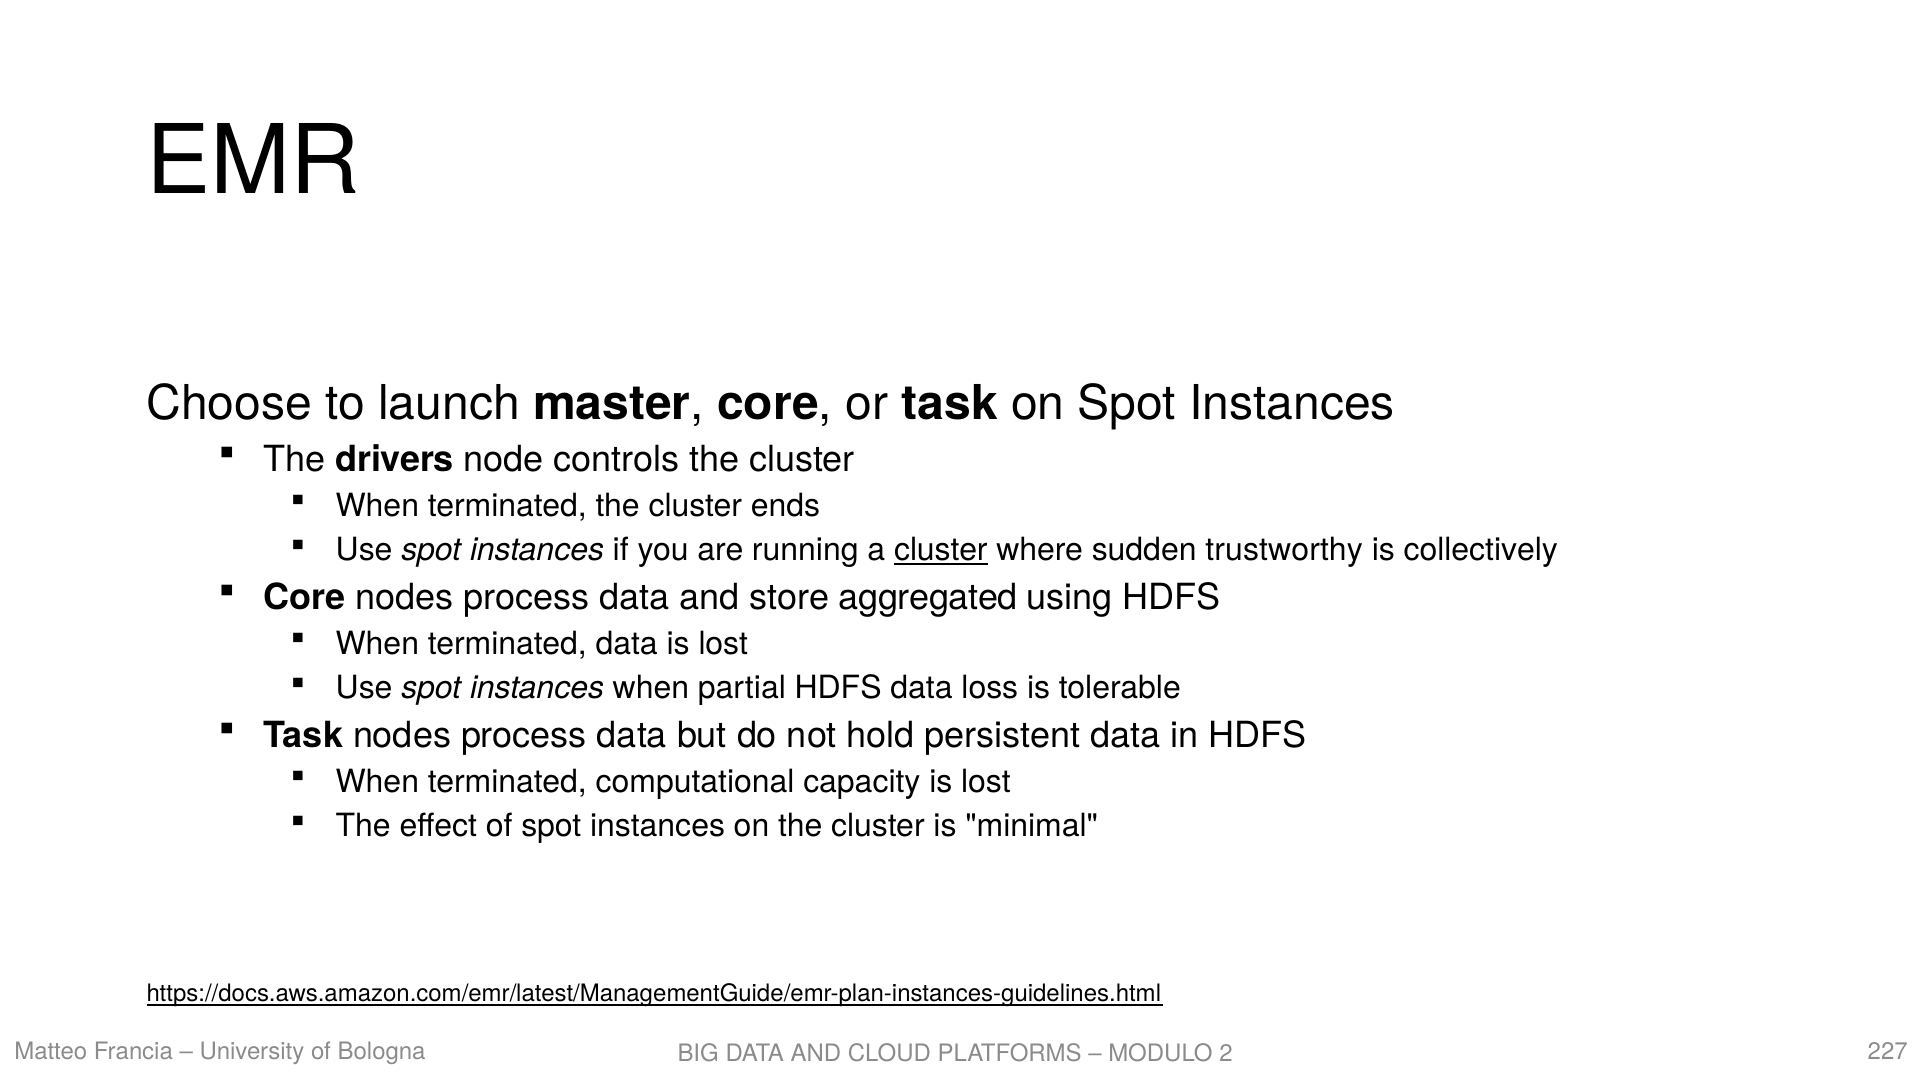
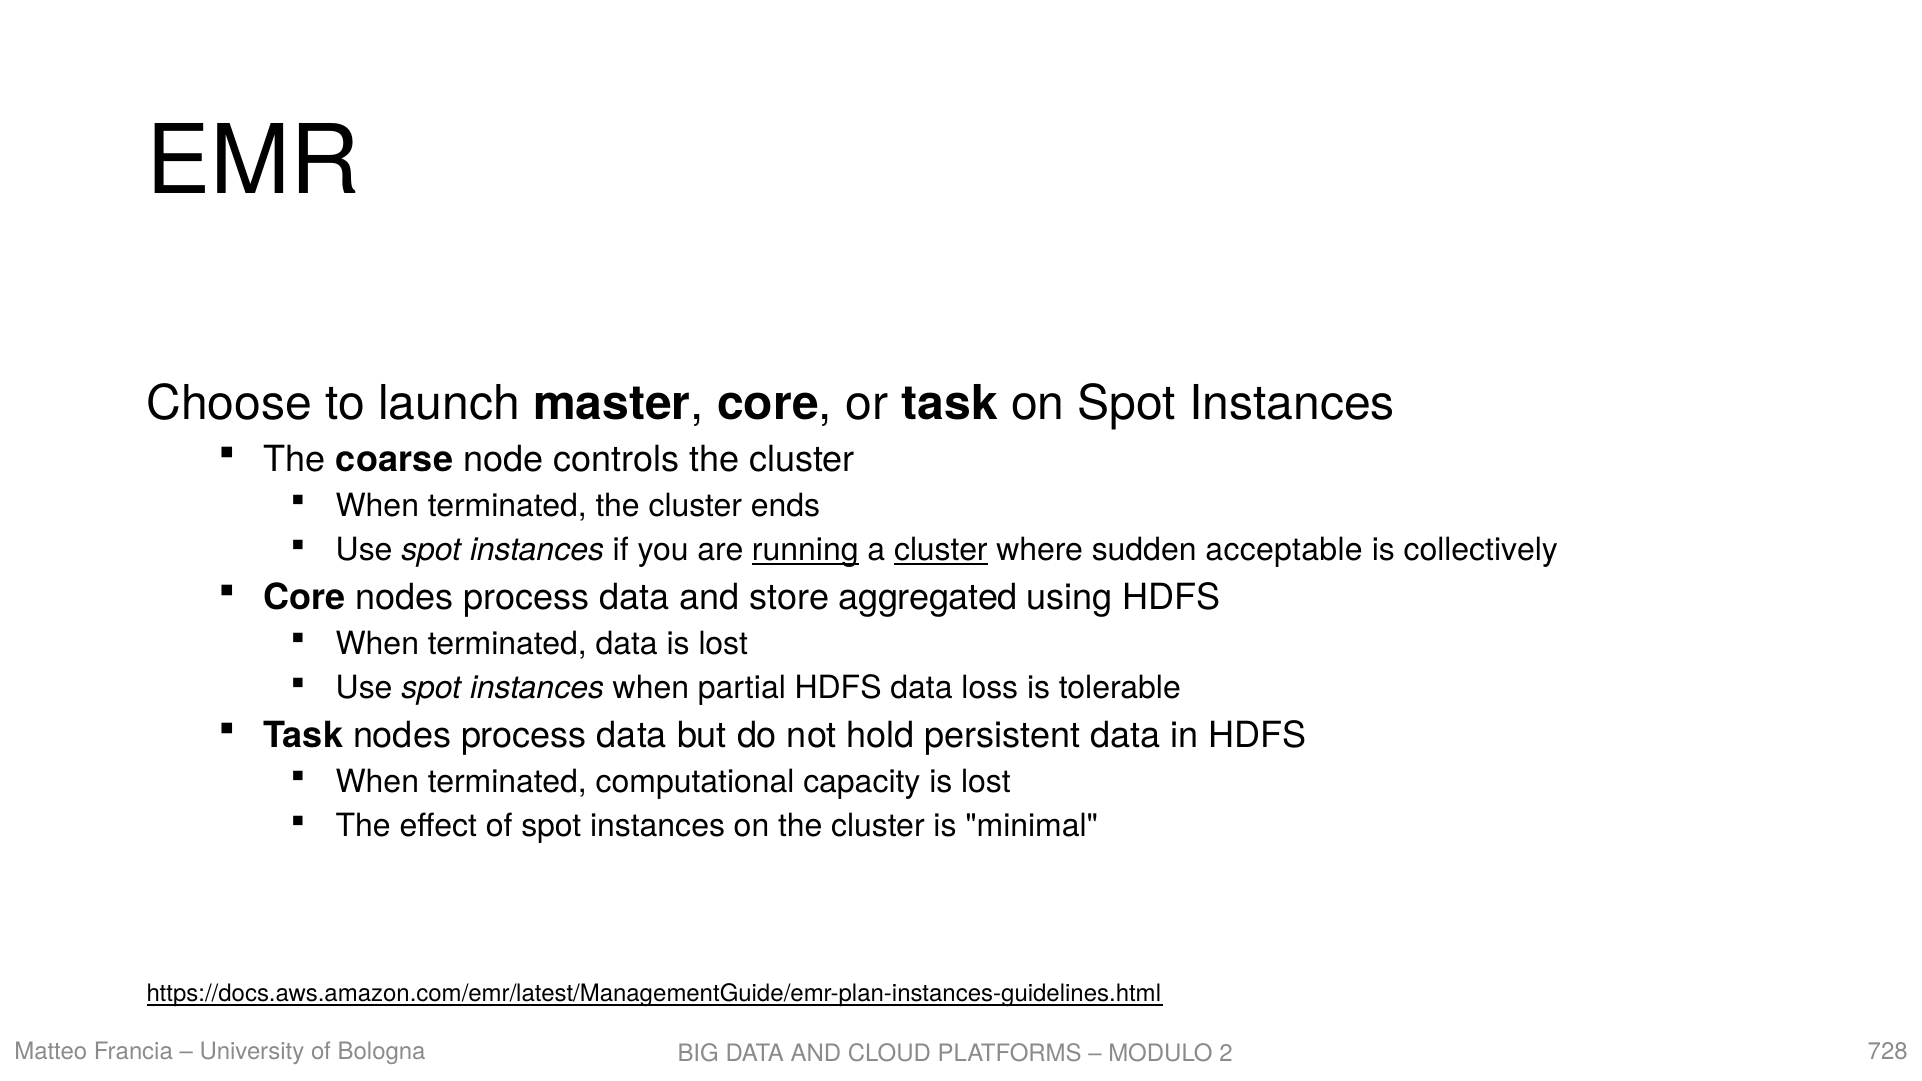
drivers: drivers -> coarse
running underline: none -> present
trustworthy: trustworthy -> acceptable
227: 227 -> 728
